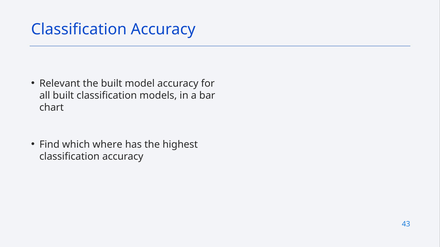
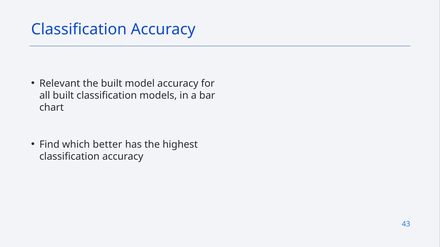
where: where -> better
